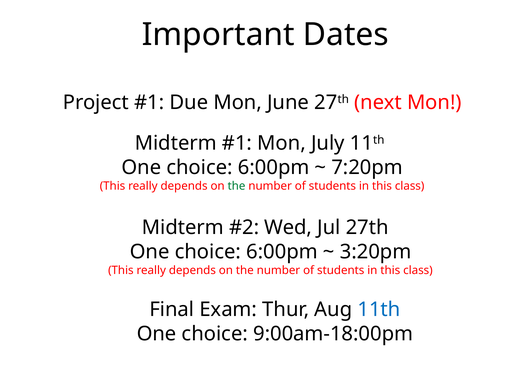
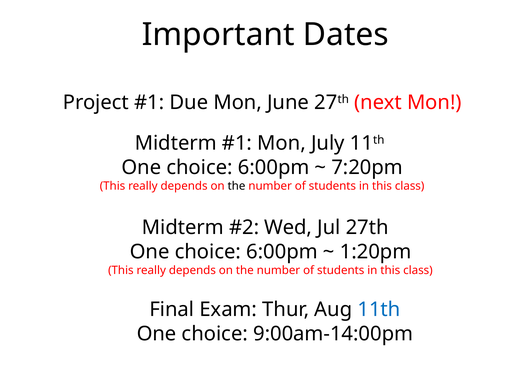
the at (236, 186) colour: green -> black
3:20pm: 3:20pm -> 1:20pm
9:00am-18:00pm: 9:00am-18:00pm -> 9:00am-14:00pm
